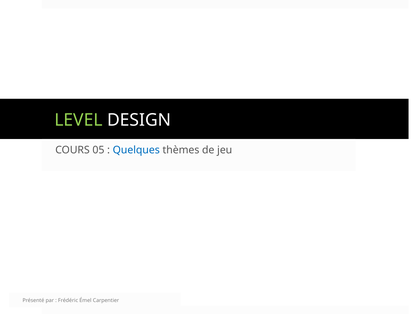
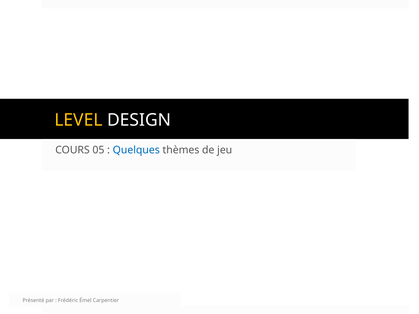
LEVEL colour: light green -> yellow
